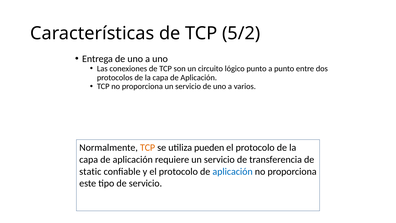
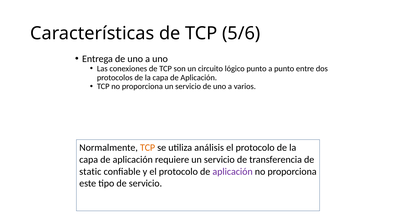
5/2: 5/2 -> 5/6
pueden: pueden -> análisis
aplicación at (233, 171) colour: blue -> purple
